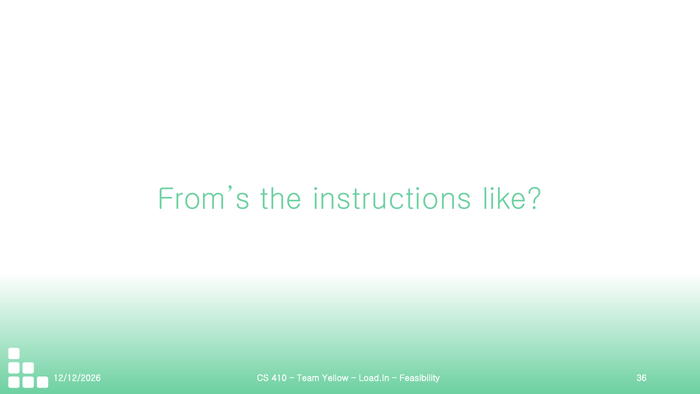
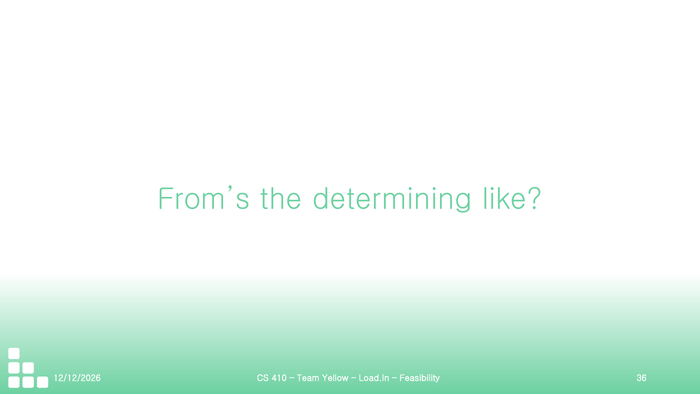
instructions: instructions -> determining
